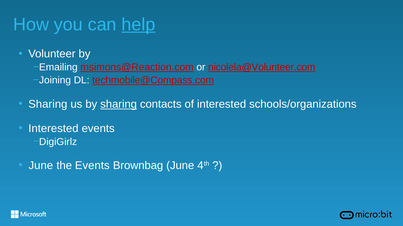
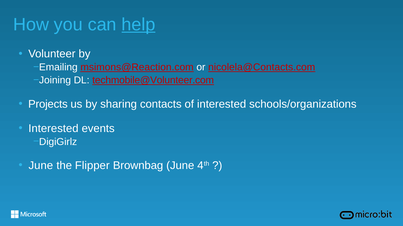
nicolela@Volunteer.com: nicolela@Volunteer.com -> nicolela@Contacts.com
techmobile@Compass.com: techmobile@Compass.com -> techmobile@Volunteer.com
Sharing at (48, 104): Sharing -> Projects
sharing at (119, 104) underline: present -> none
the Events: Events -> Flipper
